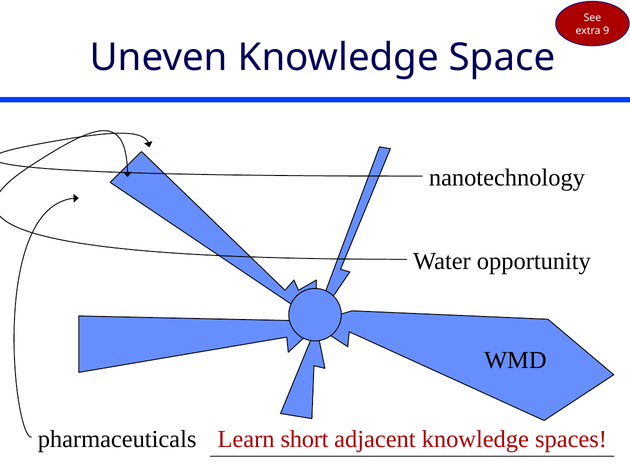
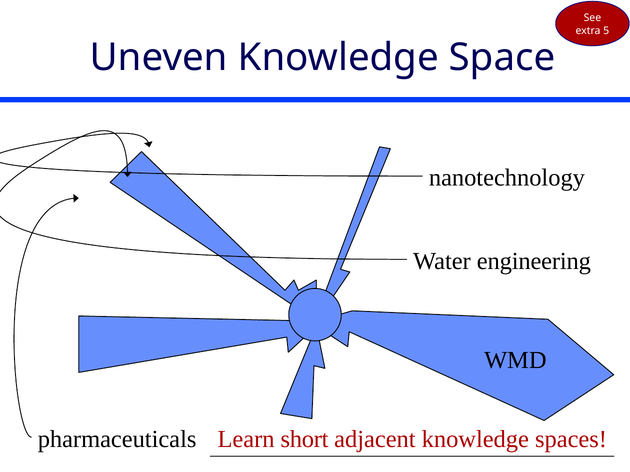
9: 9 -> 5
opportunity: opportunity -> engineering
